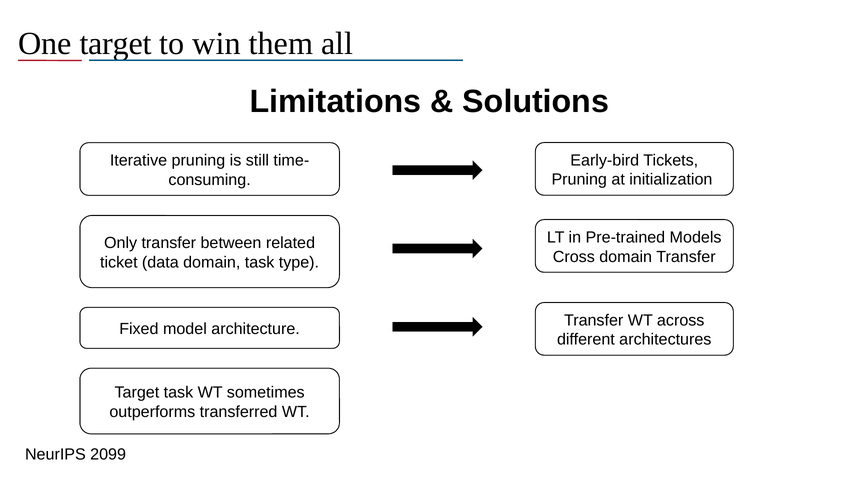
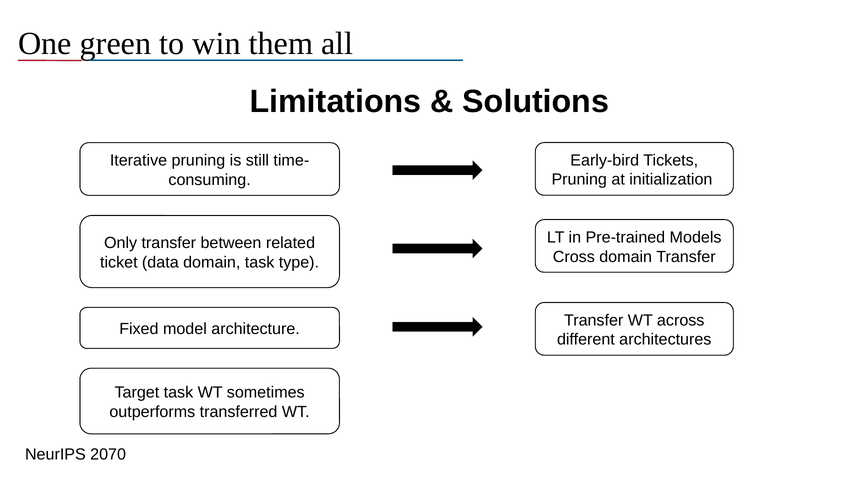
One target: target -> green
2099: 2099 -> 2070
